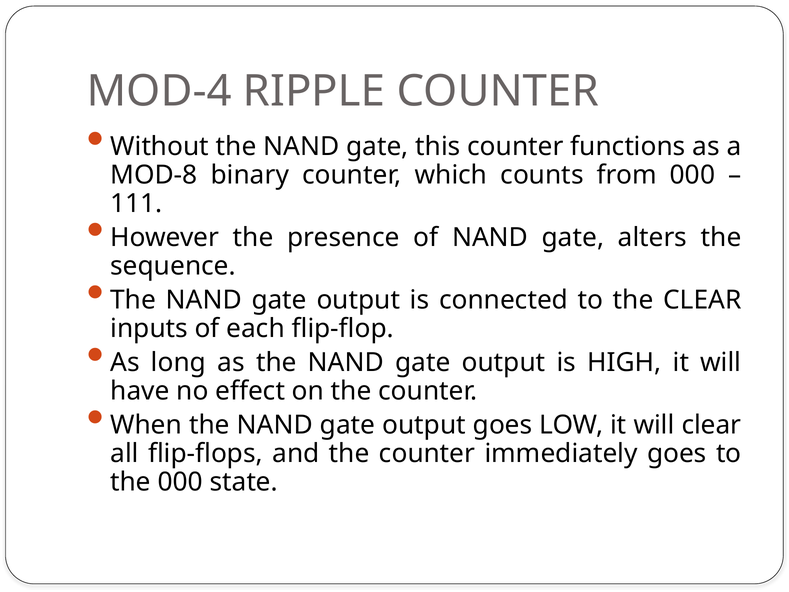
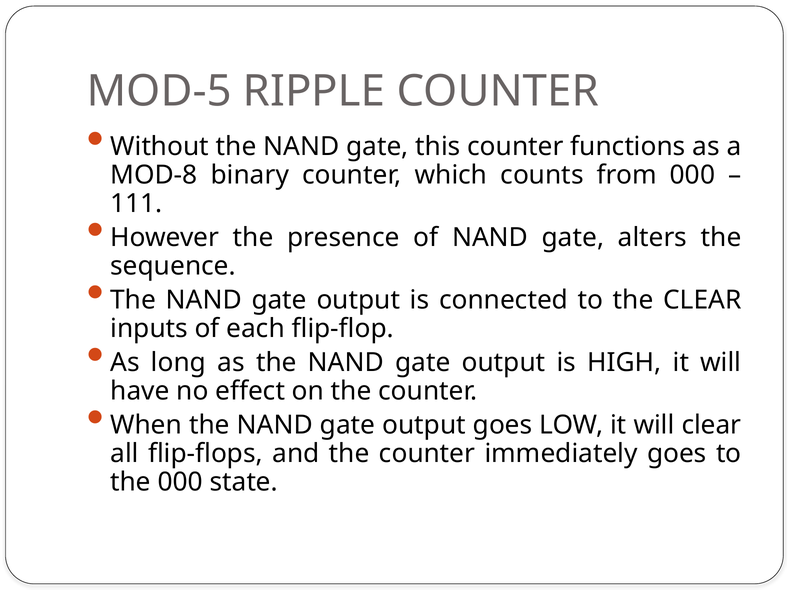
MOD-4: MOD-4 -> MOD-5
